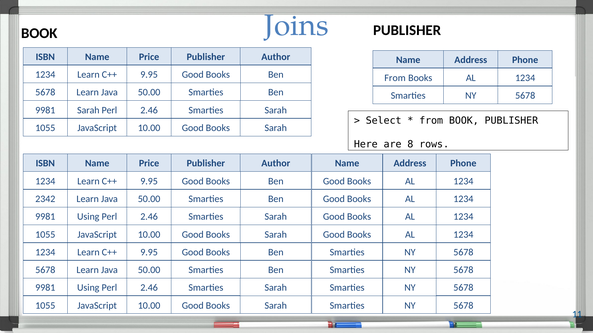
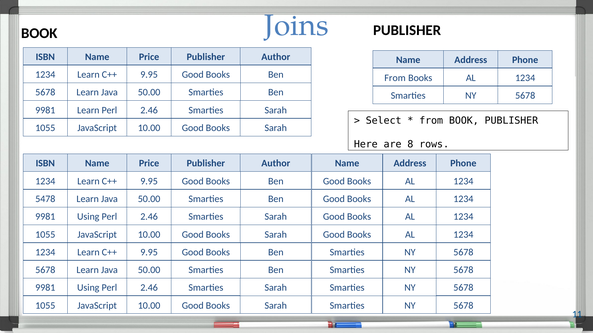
9981 Sarah: Sarah -> Learn
2342: 2342 -> 5478
